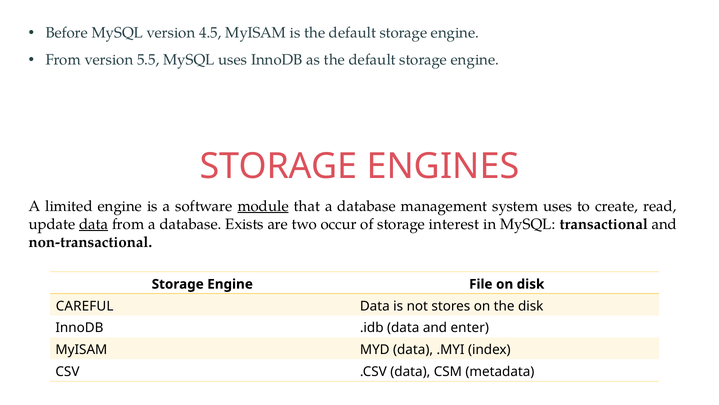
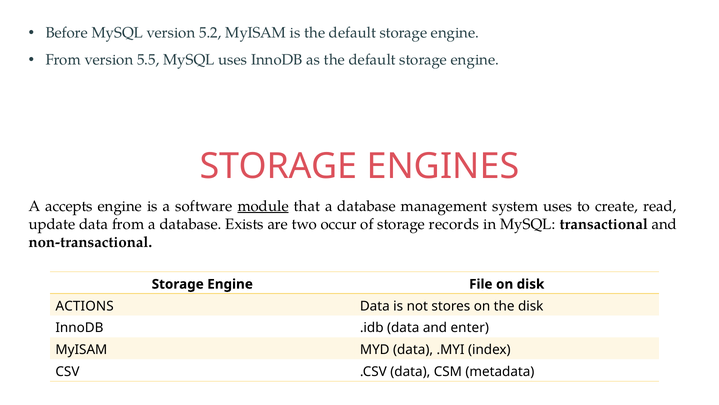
4.5: 4.5 -> 5.2
limited: limited -> accepts
data at (94, 224) underline: present -> none
interest: interest -> records
CAREFUL: CAREFUL -> ACTIONS
